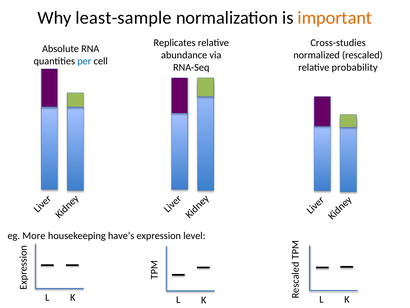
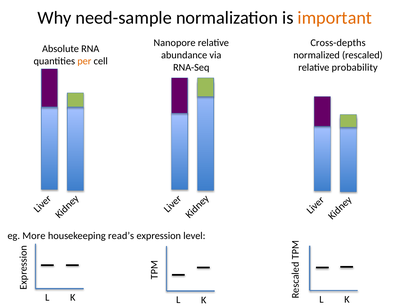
least-sample: least-sample -> need-sample
Replicates: Replicates -> Nanopore
Cross-studies: Cross-studies -> Cross-depths
per colour: blue -> orange
have’s: have’s -> read’s
